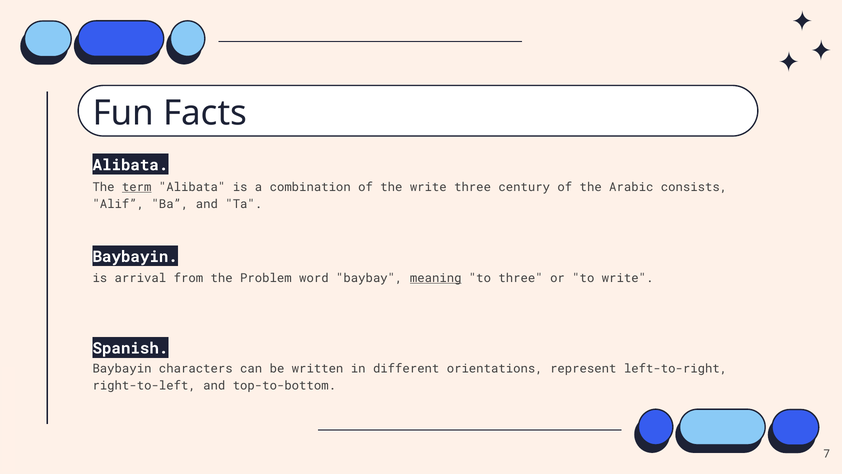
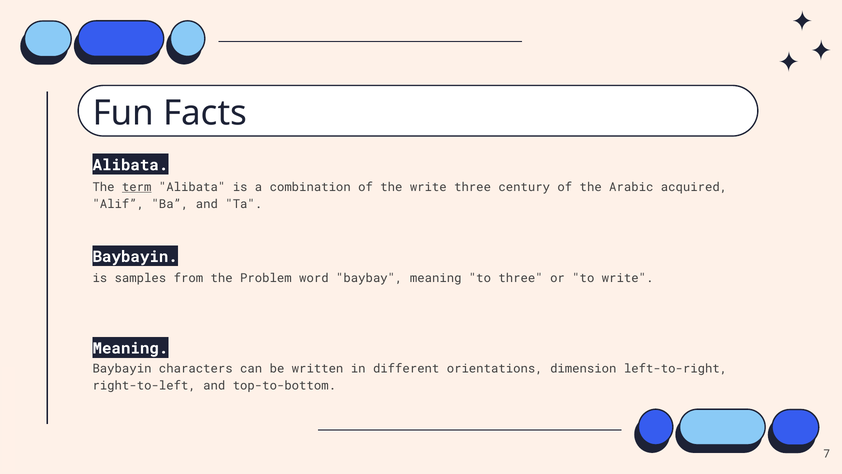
consists: consists -> acquired
arrival: arrival -> samples
meaning at (436, 278) underline: present -> none
Spanish at (130, 348): Spanish -> Meaning
represent: represent -> dimension
